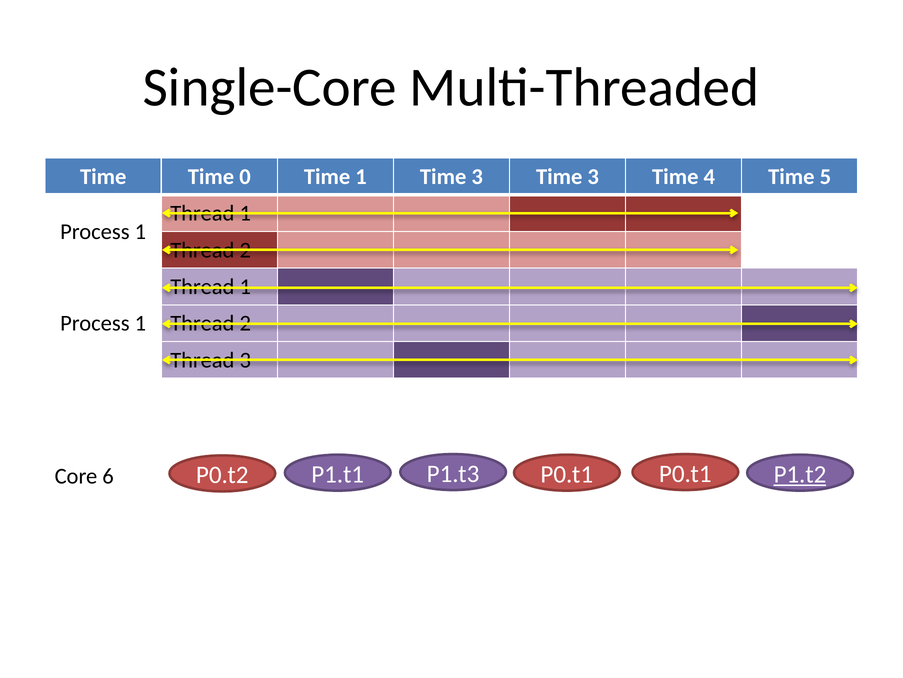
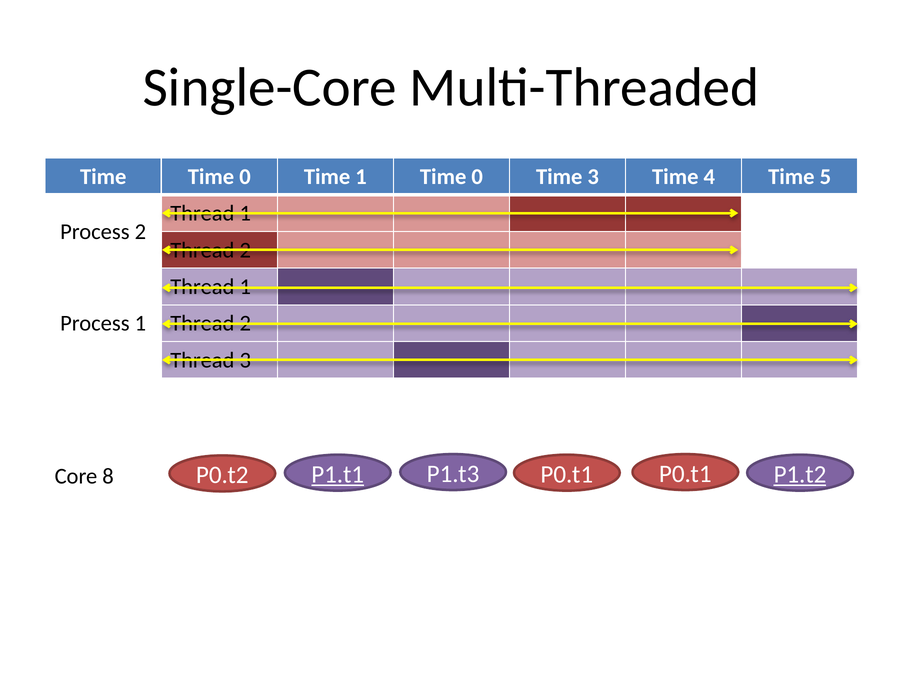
1 Time 3: 3 -> 0
1 at (140, 232): 1 -> 2
P1.t1 underline: none -> present
6: 6 -> 8
